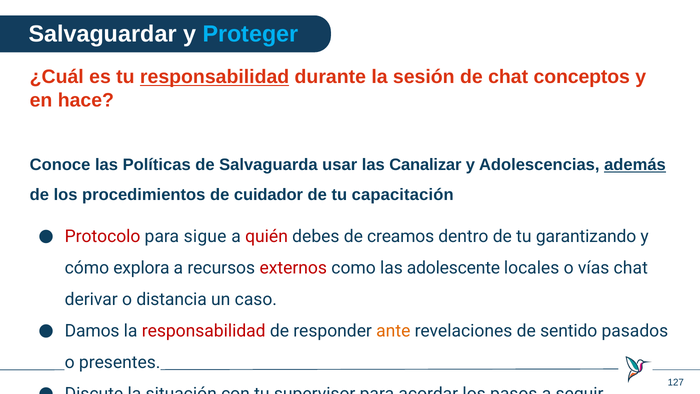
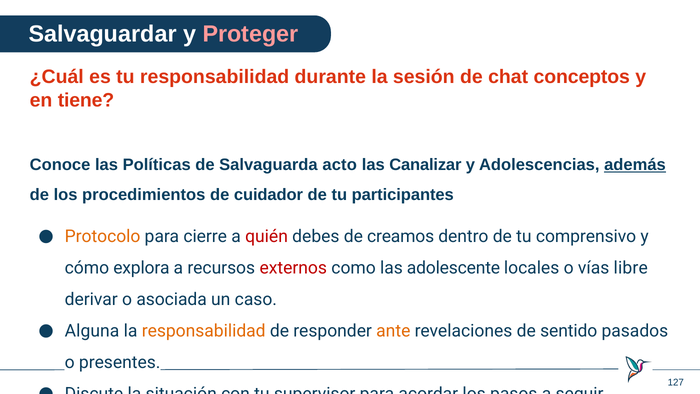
Proteger colour: light blue -> pink
responsabilidad at (215, 77) underline: present -> none
hace: hace -> tiene
usar: usar -> acto
capacitación: capacitación -> participantes
Protocolo colour: red -> orange
sigue: sigue -> cierre
garantizando: garantizando -> comprensivo
vías chat: chat -> libre
distancia: distancia -> asociada
Damos: Damos -> Alguna
responsabilidad at (204, 331) colour: red -> orange
